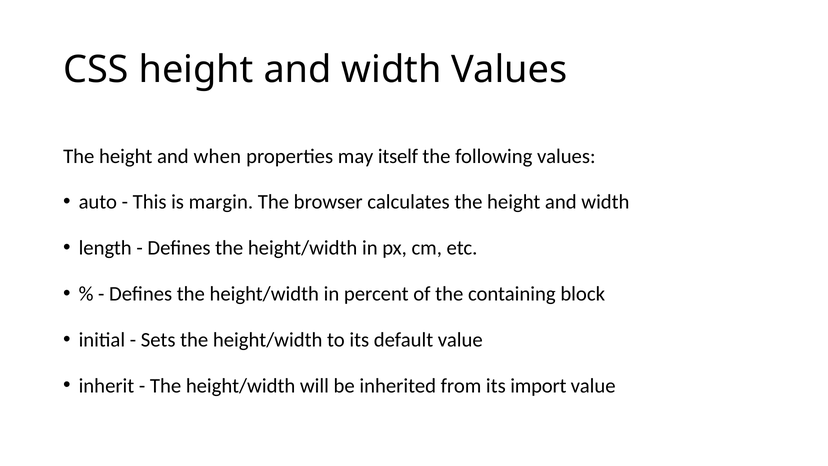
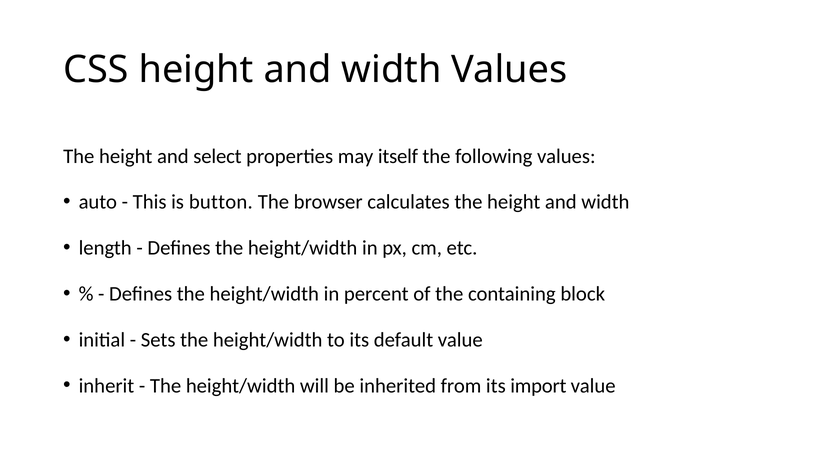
when: when -> select
margin: margin -> button
